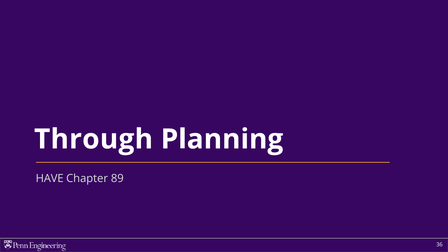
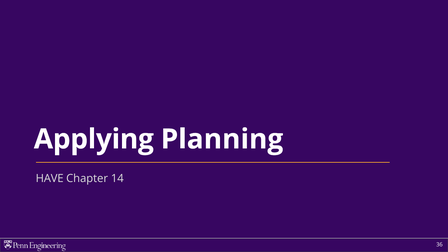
Through: Through -> Applying
89: 89 -> 14
